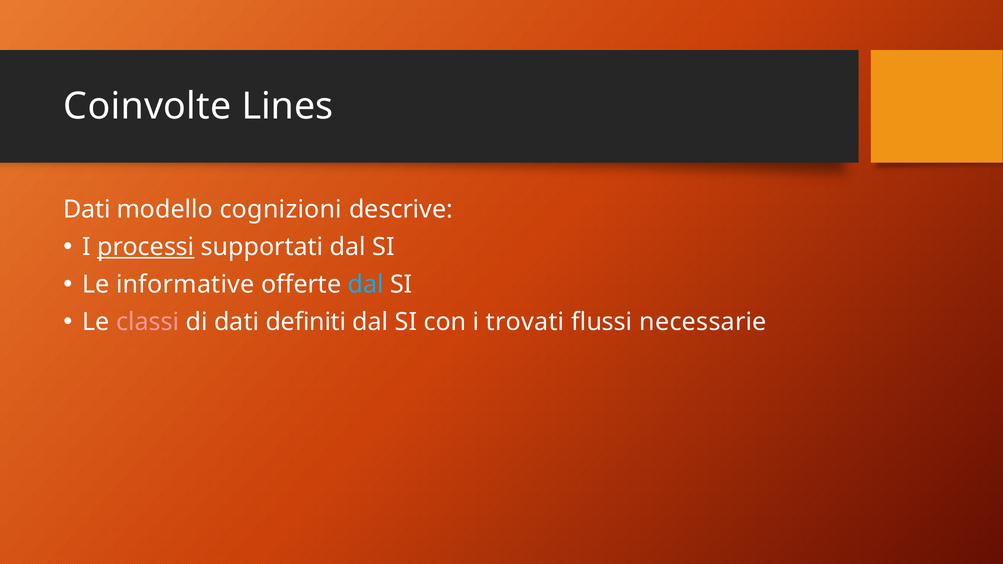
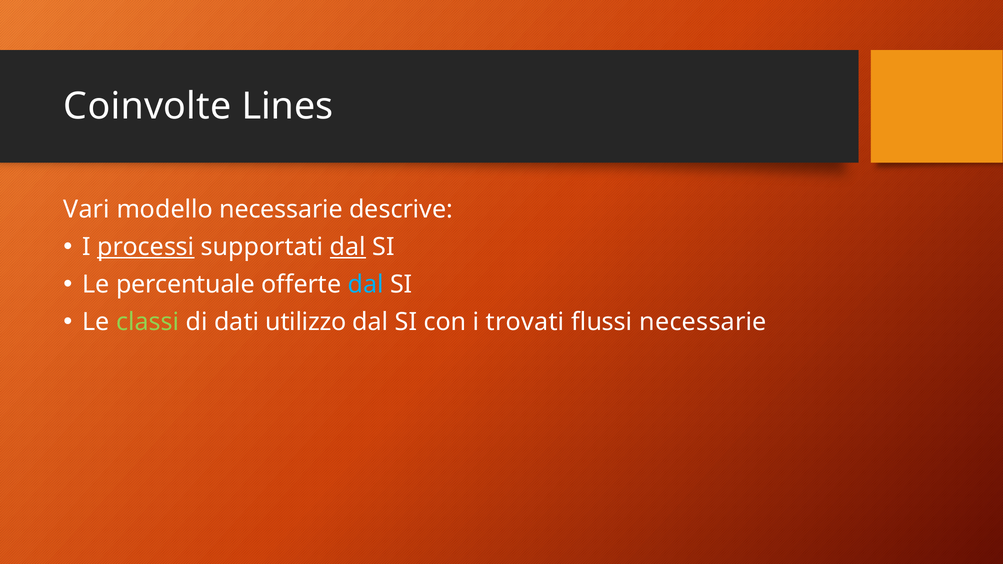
Dati at (87, 209): Dati -> Vari
modello cognizioni: cognizioni -> necessarie
dal at (348, 247) underline: none -> present
informative: informative -> percentuale
classi colour: pink -> light green
definiti: definiti -> utilizzo
